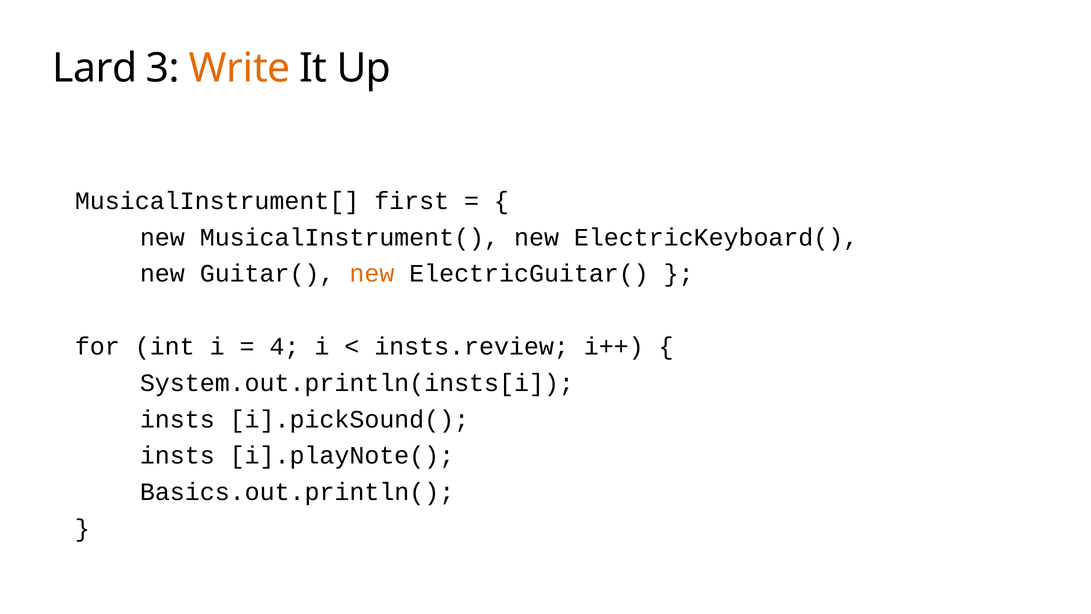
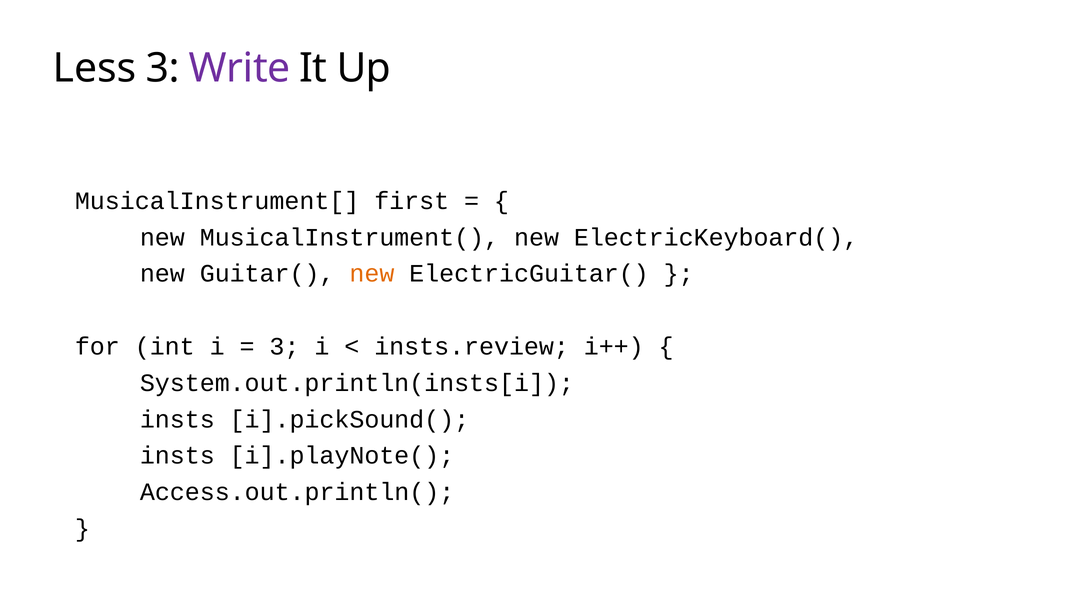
Lard: Lard -> Less
Write colour: orange -> purple
4 at (284, 346): 4 -> 3
Basics.out.println(: Basics.out.println( -> Access.out.println(
